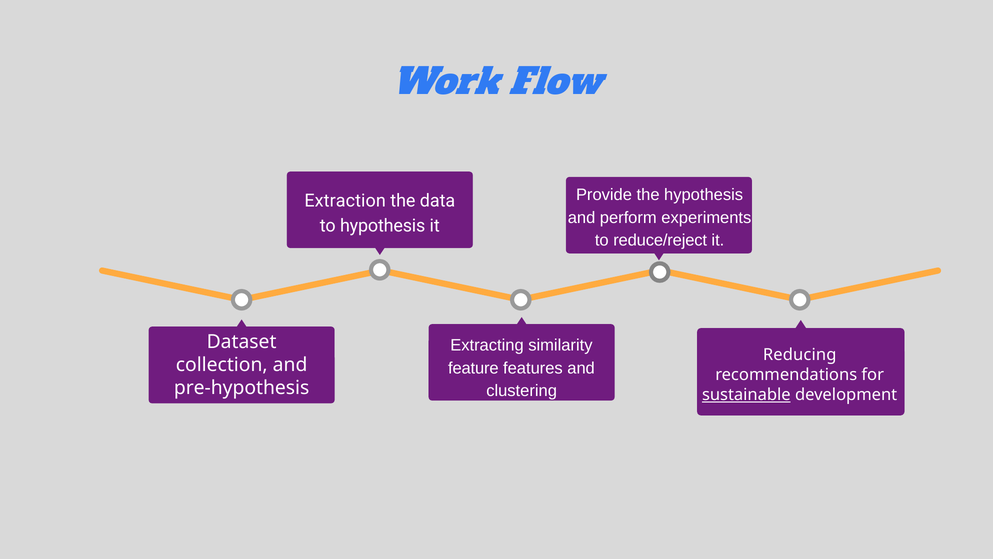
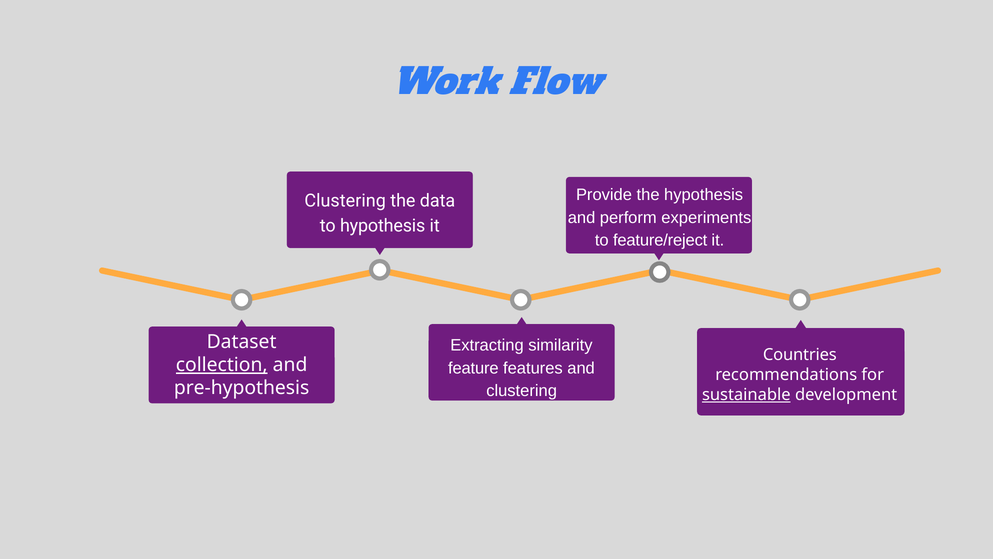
Extraction at (345, 201): Extraction -> Clustering
reduce/reject: reduce/reject -> feature/reject
Reducing: Reducing -> Countries
collection underline: none -> present
